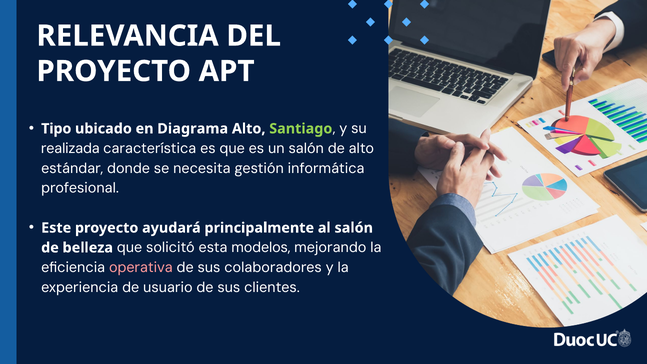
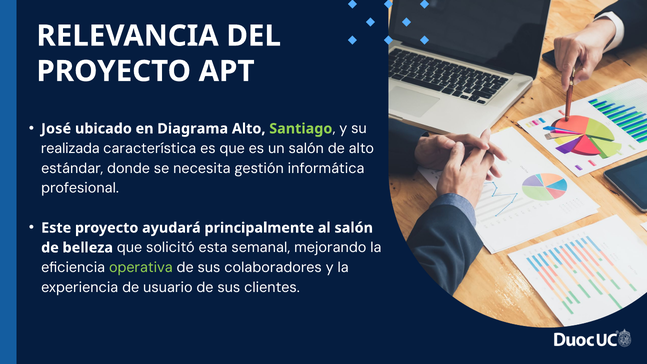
Tipo: Tipo -> José
modelos: modelos -> semanal
operativa colour: pink -> light green
